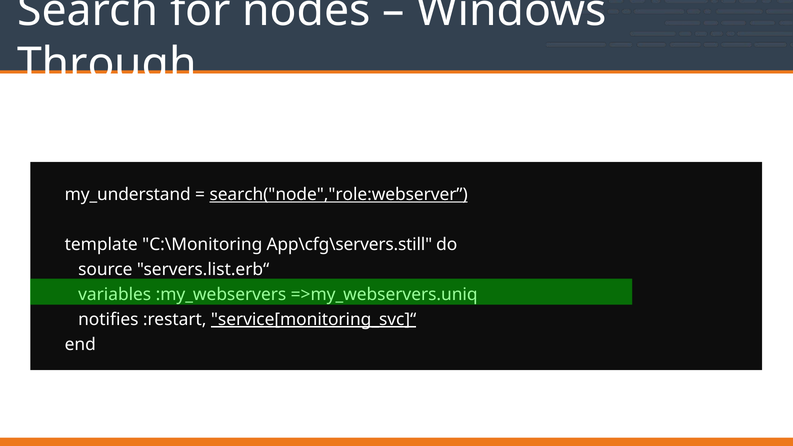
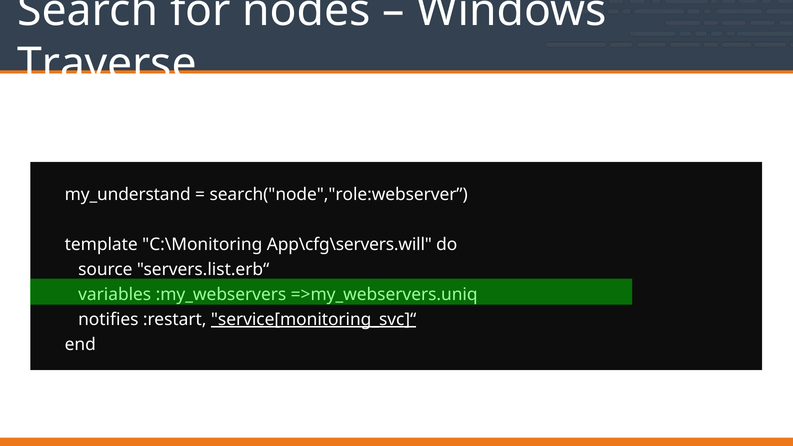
Through: Through -> Traverse
search("node","role:webserver underline: present -> none
App\cfg\servers.still: App\cfg\servers.still -> App\cfg\servers.will
